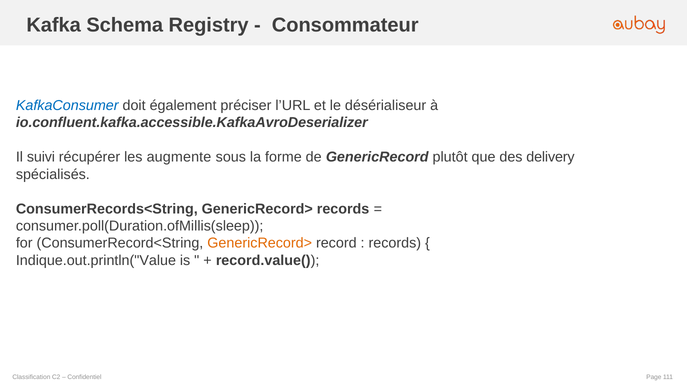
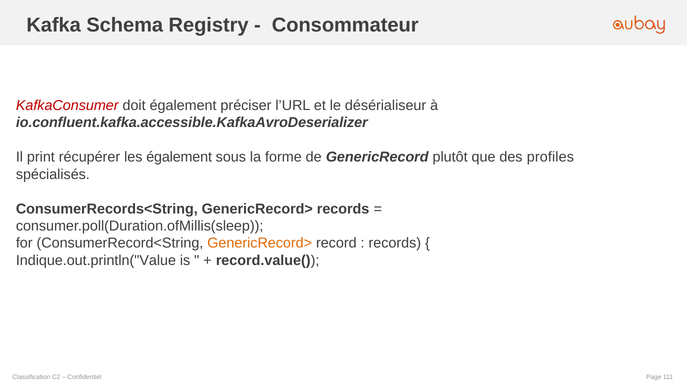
KafkaConsumer colour: blue -> red
suivi: suivi -> print
les augmente: augmente -> également
delivery: delivery -> profiles
